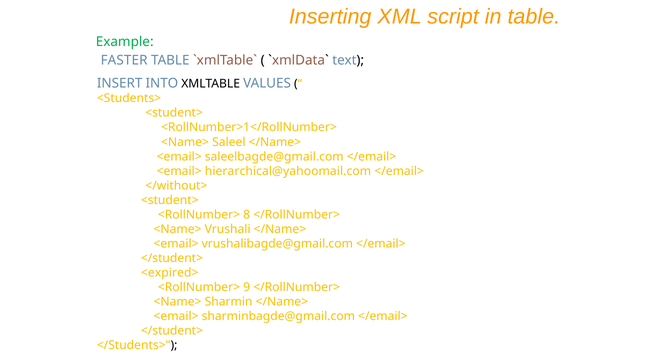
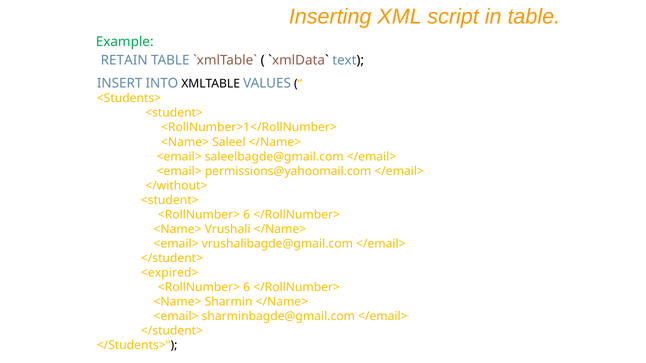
FASTER: FASTER -> RETAIN
hierarchical@yahoomail.com: hierarchical@yahoomail.com -> permissions@yahoomail.com
8 at (247, 215): 8 -> 6
9 at (247, 288): 9 -> 6
